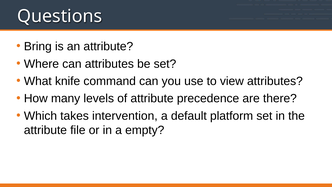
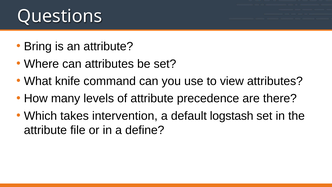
platform: platform -> logstash
empty: empty -> define
